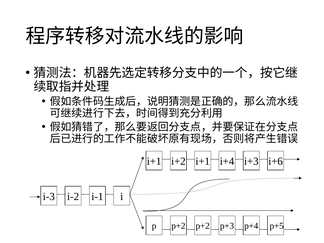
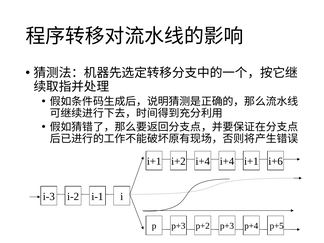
i+2 i+1: i+1 -> i+4
i+4 i+3: i+3 -> i+1
p p+2: p+2 -> p+3
